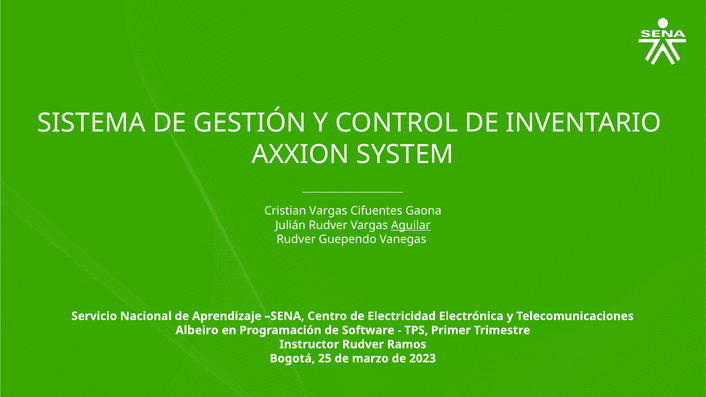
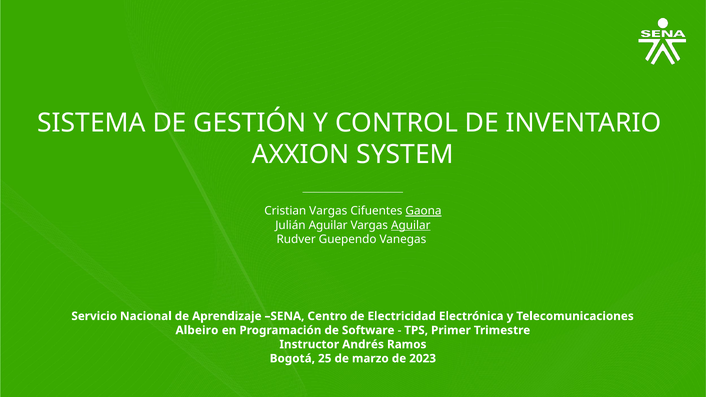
Gaona underline: none -> present
Julián Rudver: Rudver -> Aguilar
Instructor Rudver: Rudver -> Andrés
